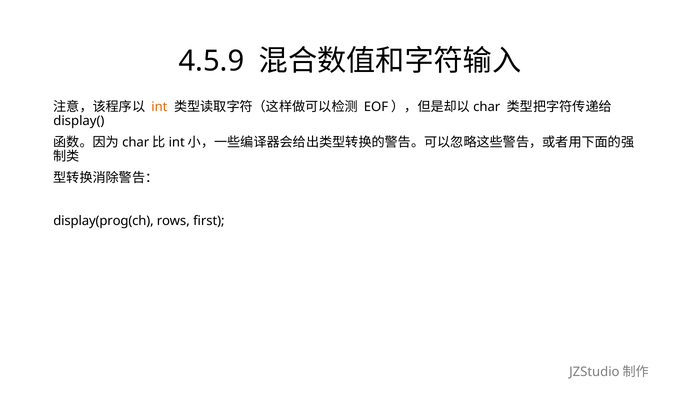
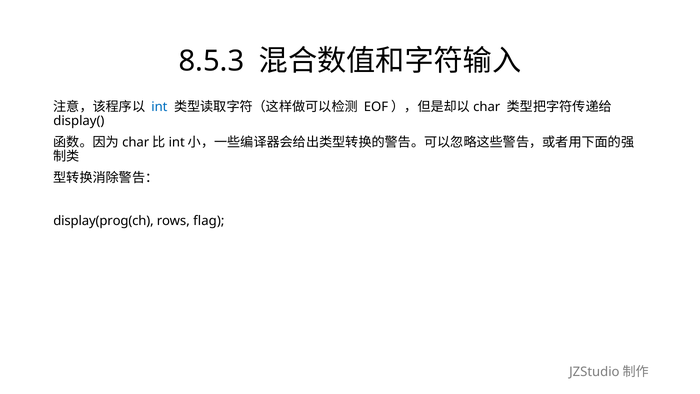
4.5.9: 4.5.9 -> 8.5.3
int colour: orange -> blue
first: first -> flag
